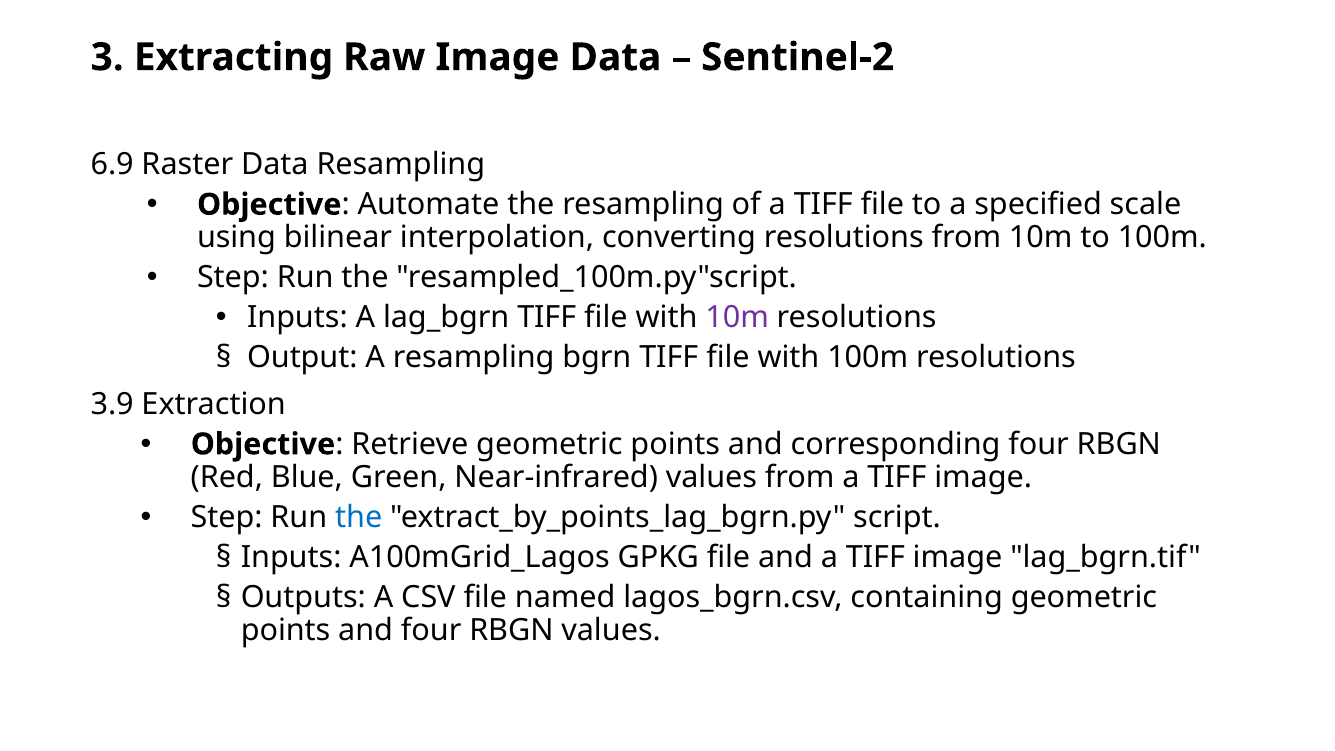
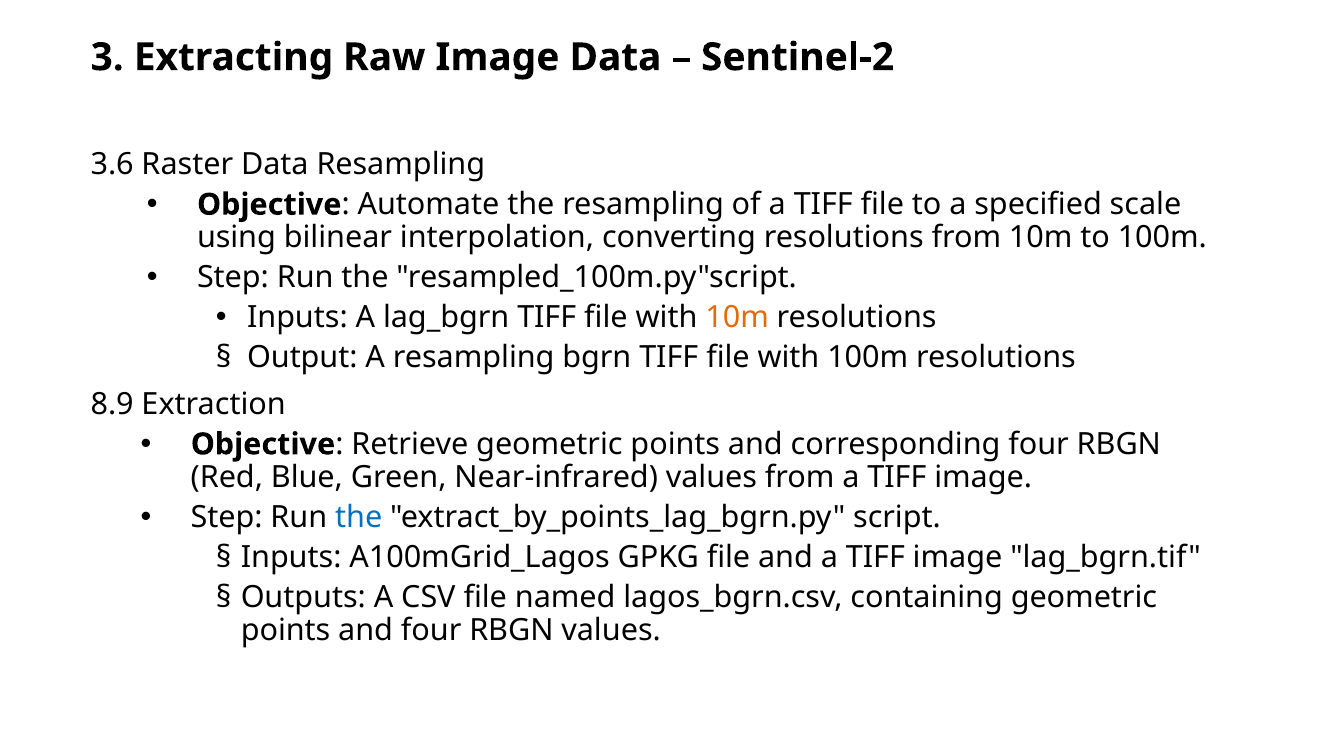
6.9: 6.9 -> 3.6
10m at (737, 317) colour: purple -> orange
3.9: 3.9 -> 8.9
